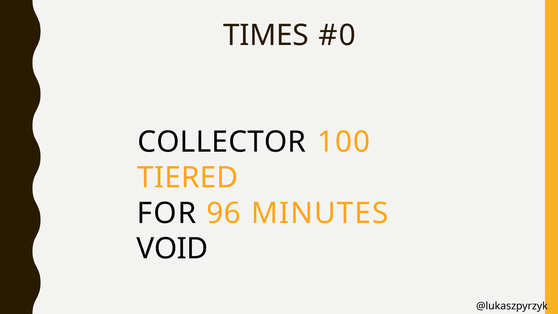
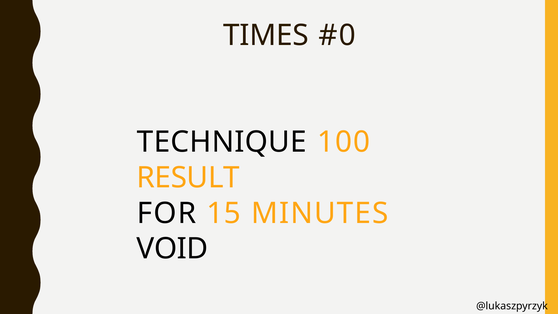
COLLECTOR: COLLECTOR -> TECHNIQUE
TIERED: TIERED -> RESULT
96: 96 -> 15
